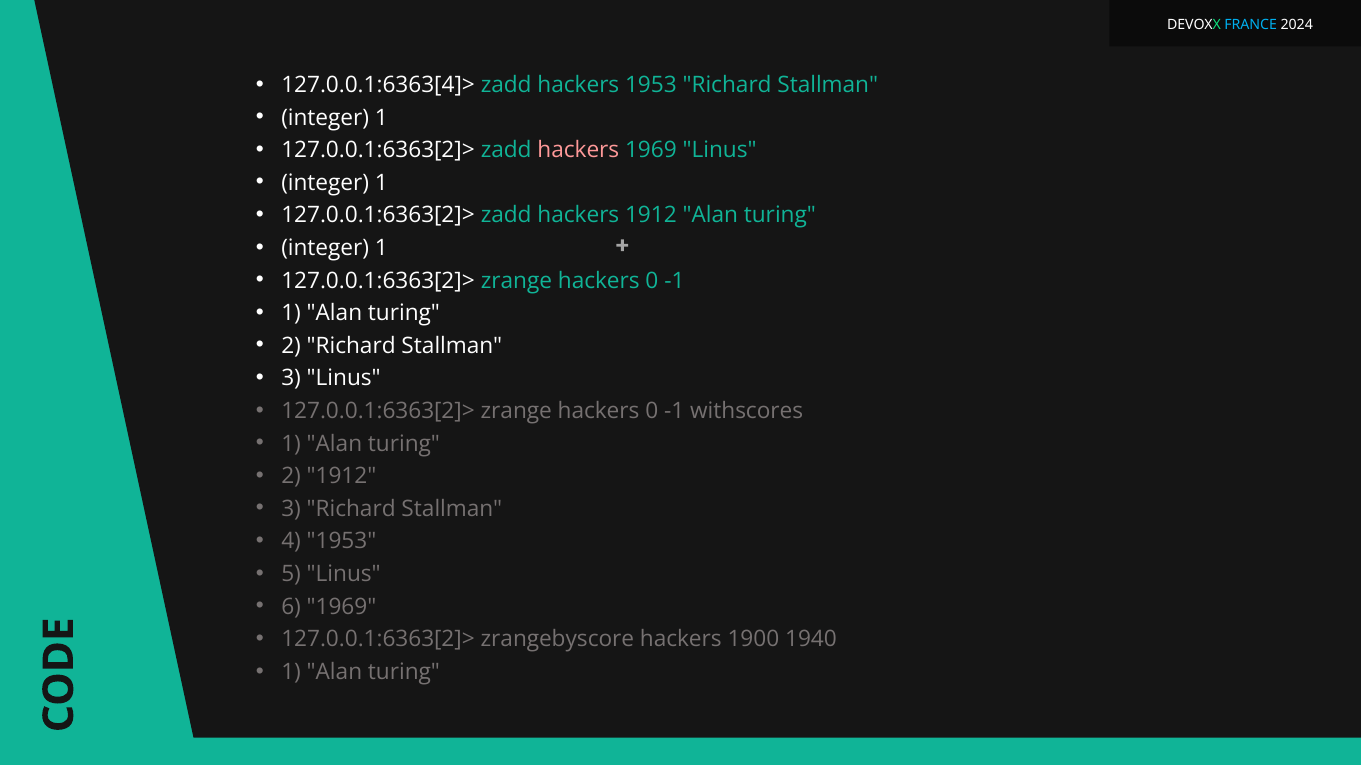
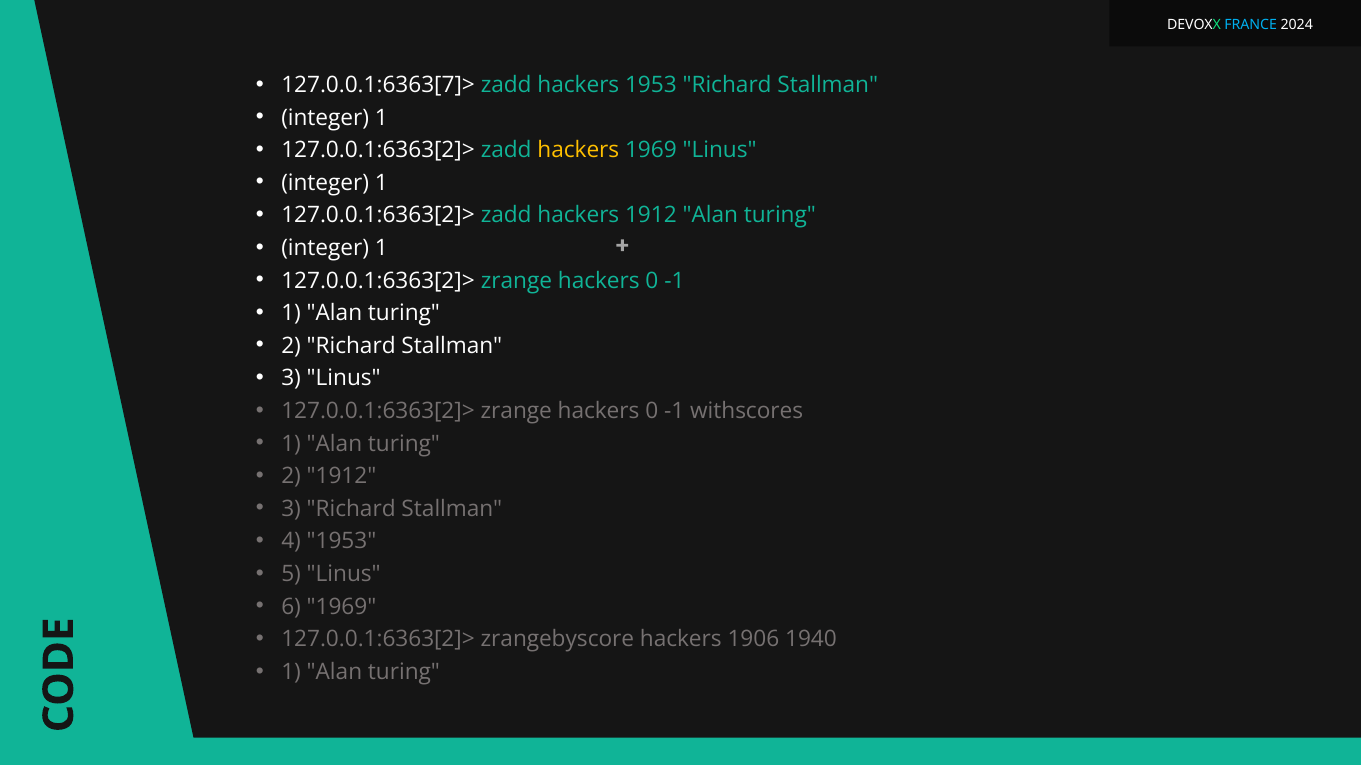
127.0.0.1:6363[4]>: 127.0.0.1:6363[4]> -> 127.0.0.1:6363[7]>
hackers at (578, 150) colour: pink -> yellow
1900: 1900 -> 1906
